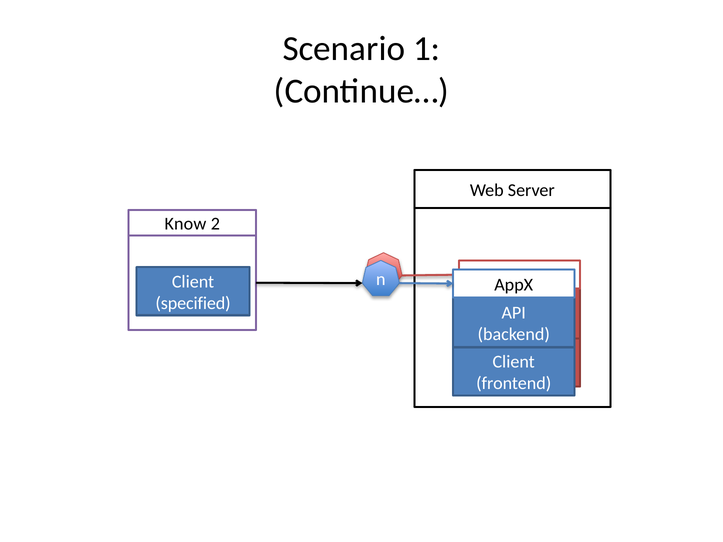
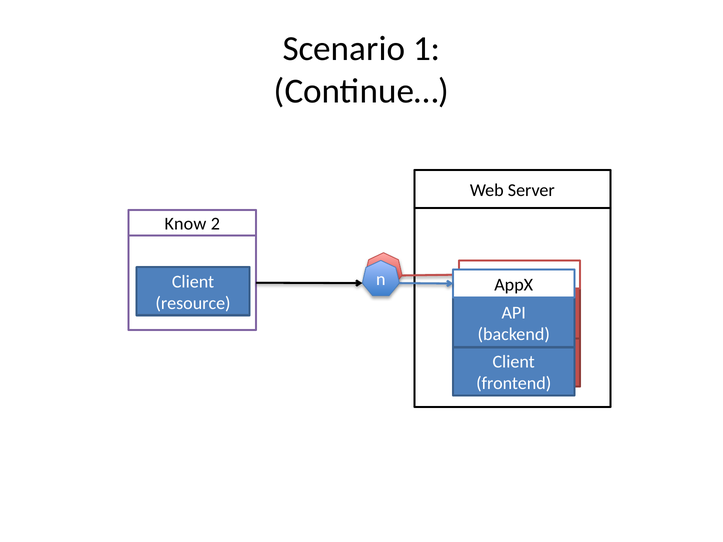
specified: specified -> resource
